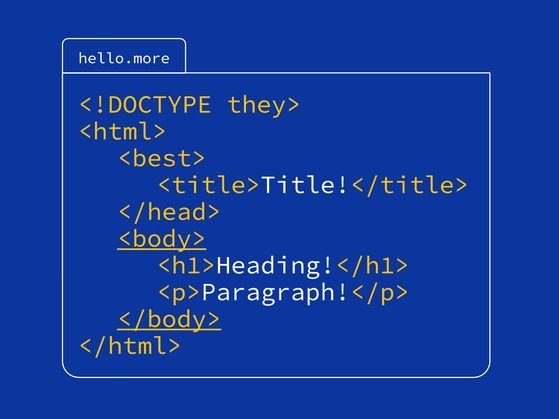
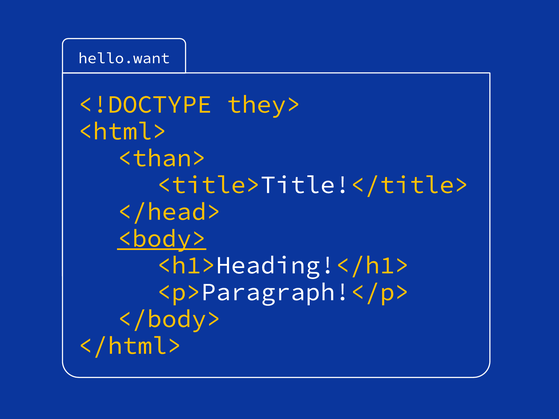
hello.more: hello.more -> hello.want
<best>: <best> -> <than>
</body> underline: present -> none
